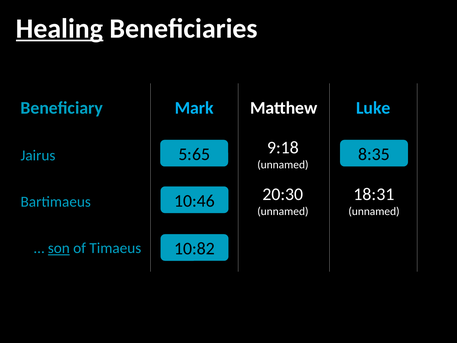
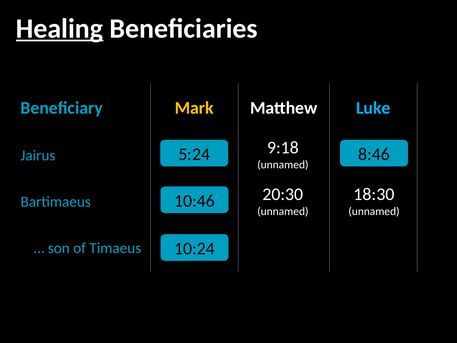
Mark colour: light blue -> yellow
5:65: 5:65 -> 5:24
8:35: 8:35 -> 8:46
18:31: 18:31 -> 18:30
10:82: 10:82 -> 10:24
son underline: present -> none
